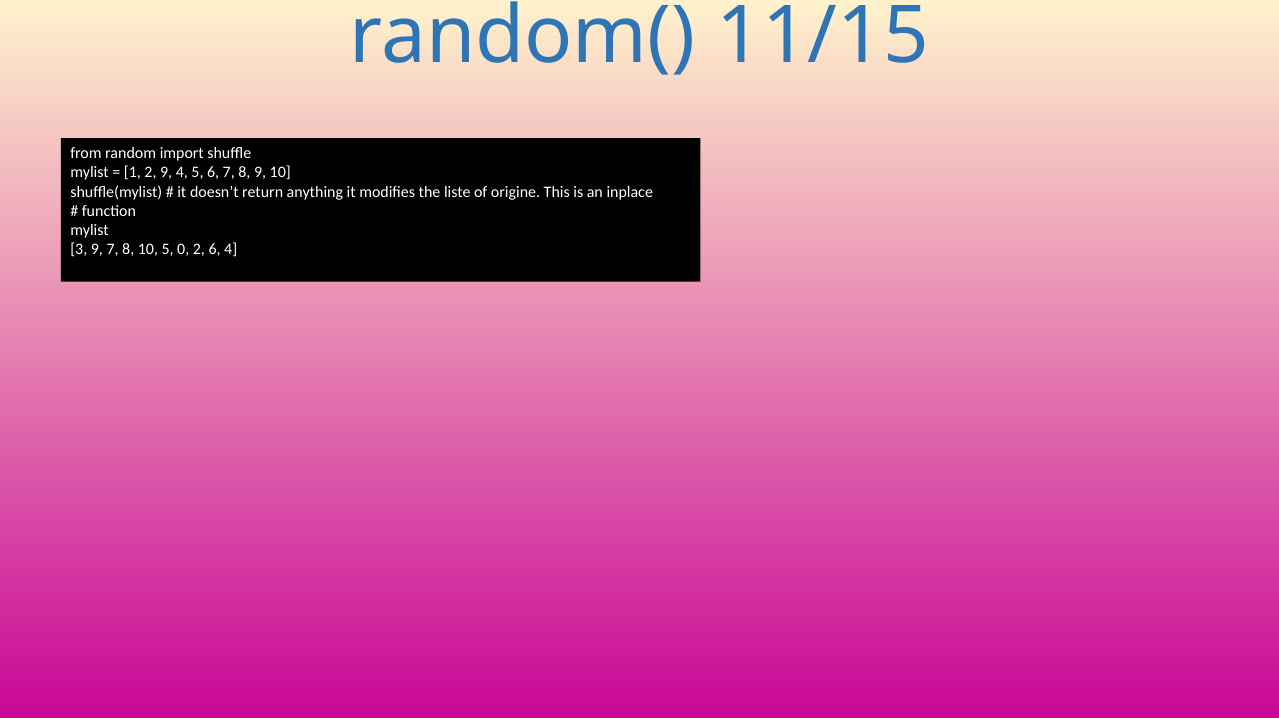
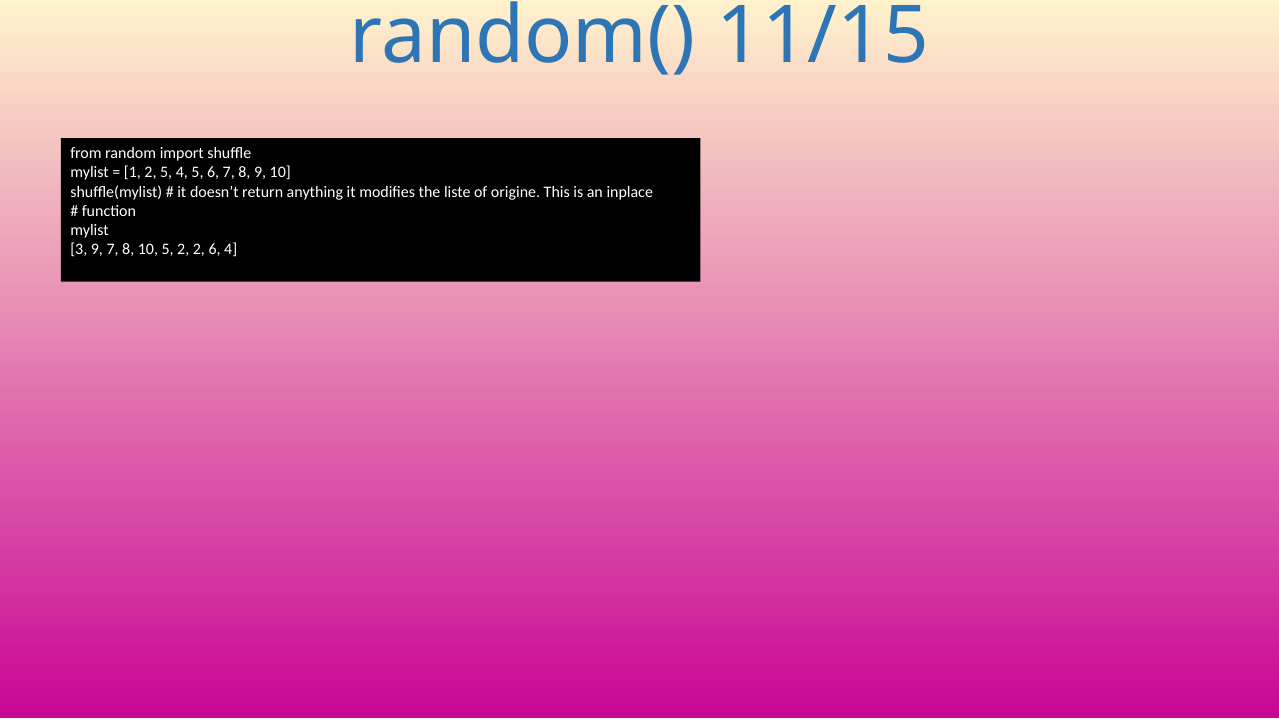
2 9: 9 -> 5
5 0: 0 -> 2
